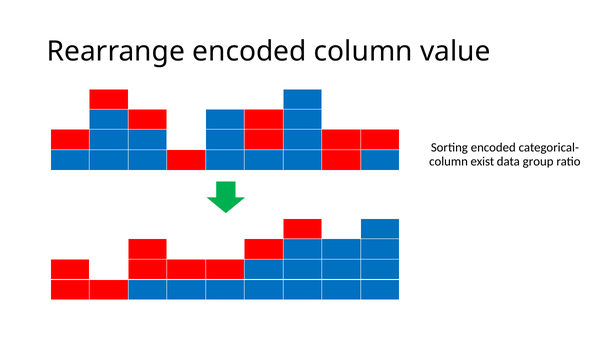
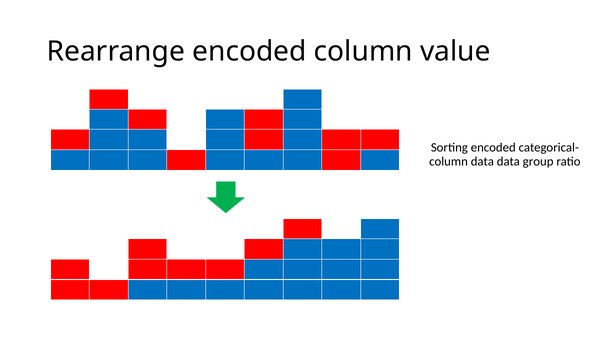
column exist: exist -> data
